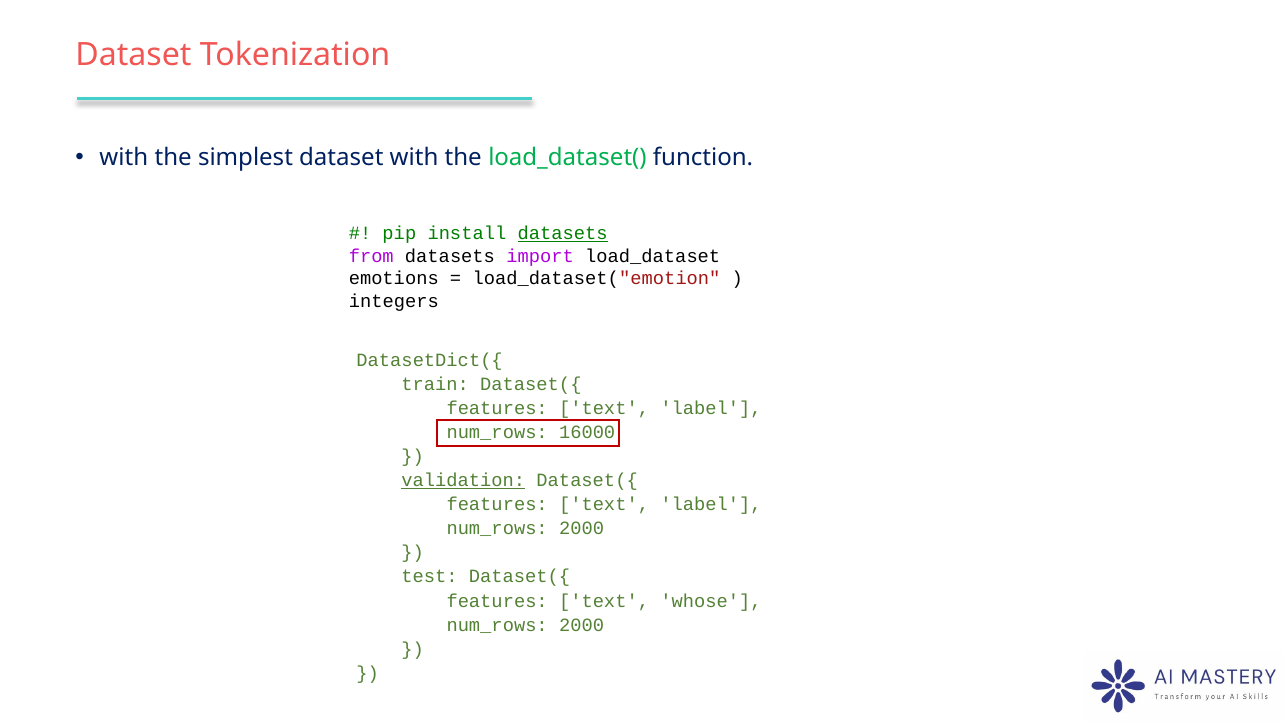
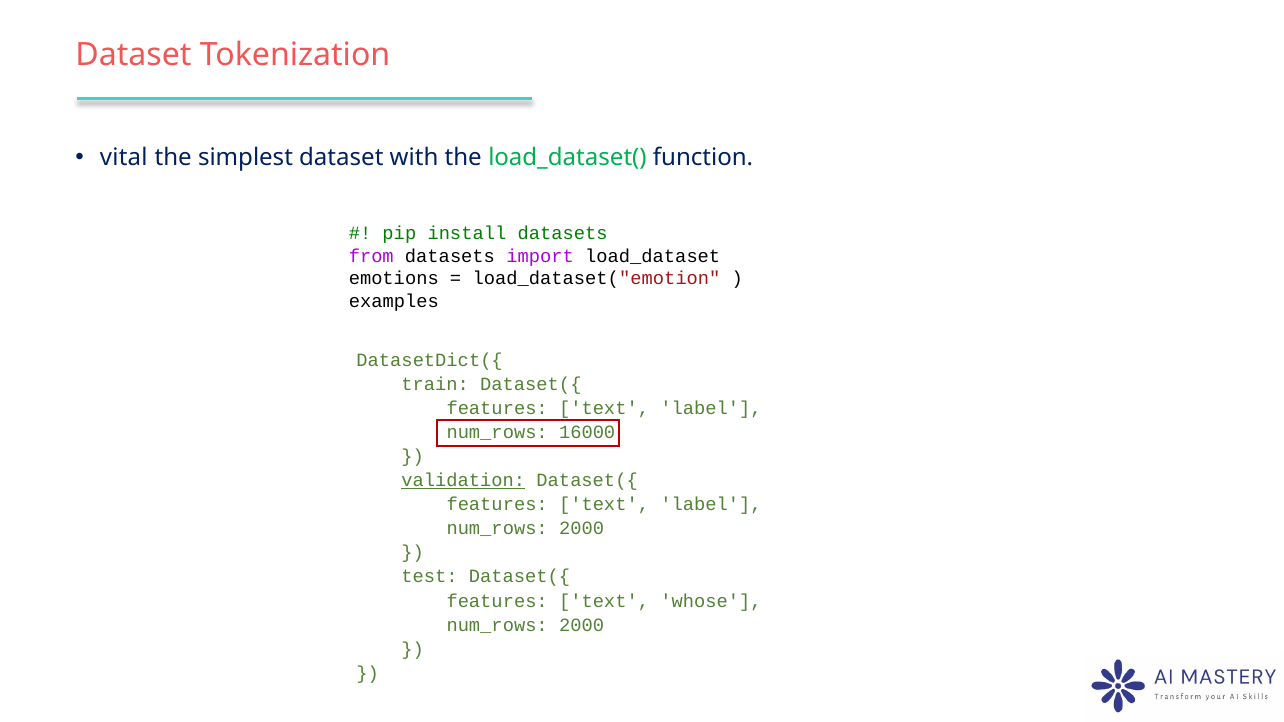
with at (124, 158): with -> vital
datasets at (563, 234) underline: present -> none
integers: integers -> examples
